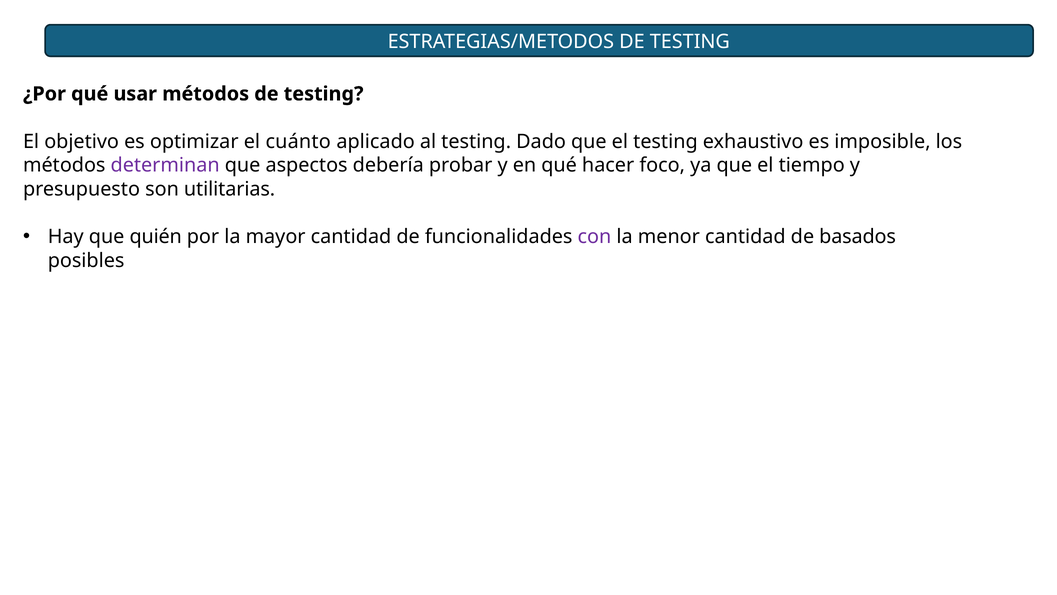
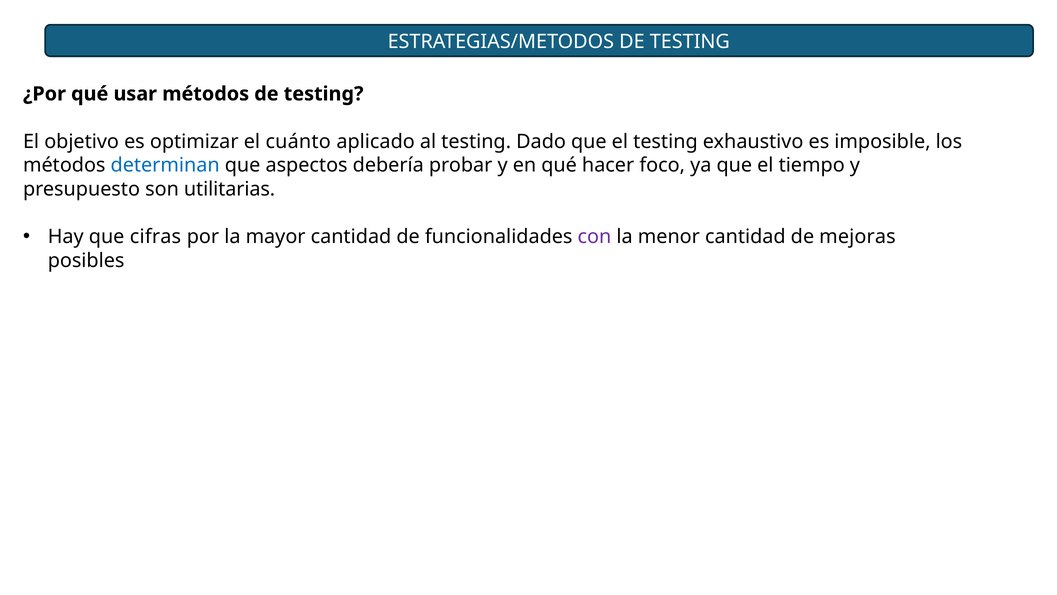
determinan colour: purple -> blue
quién: quién -> cifras
basados: basados -> mejoras
